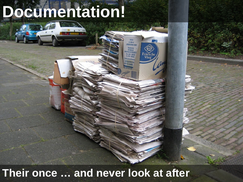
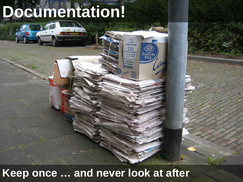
Their: Their -> Keep
